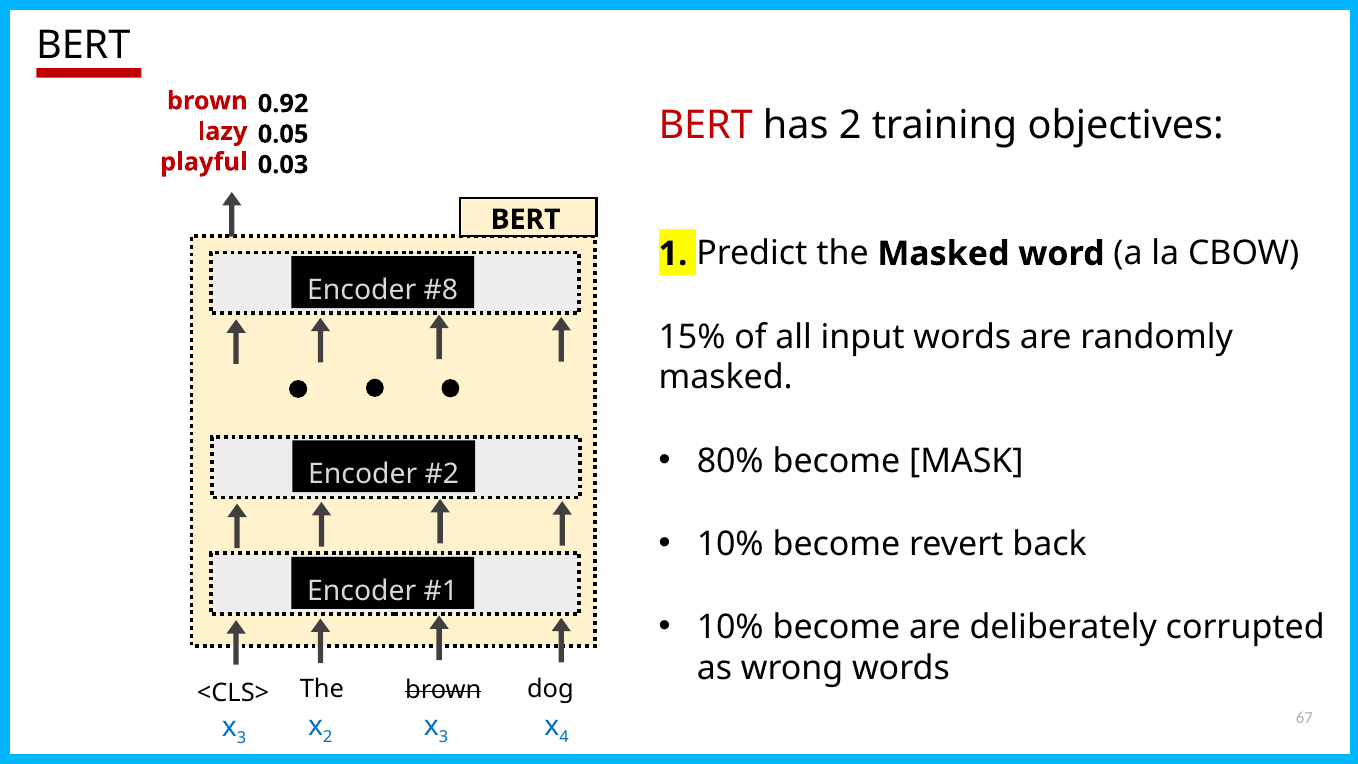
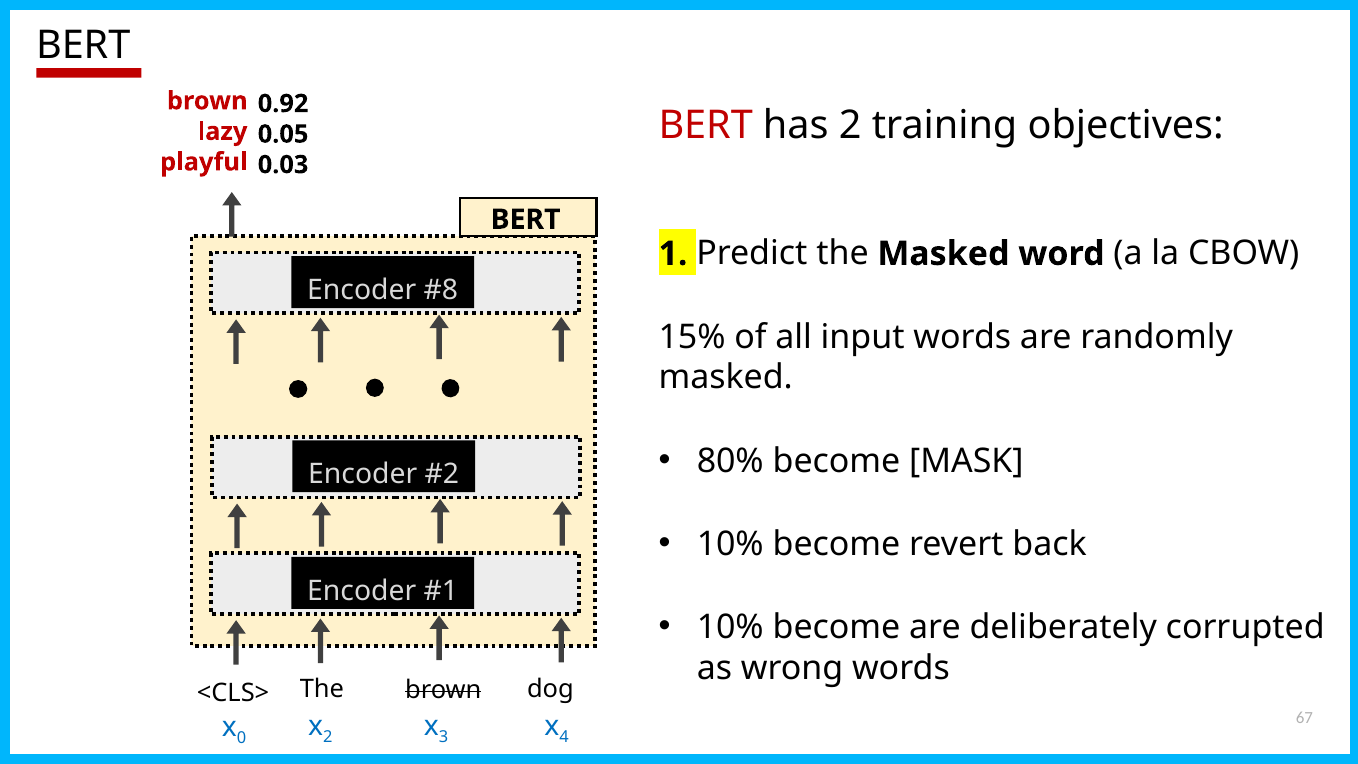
3 at (242, 738): 3 -> 0
